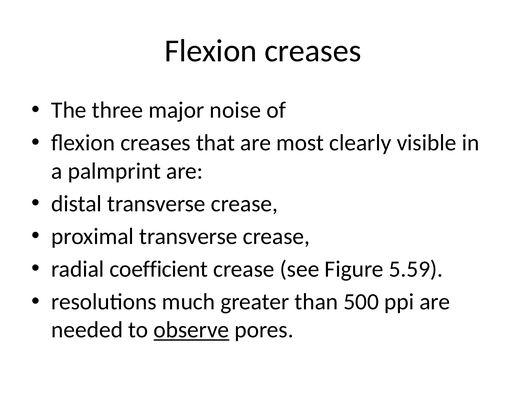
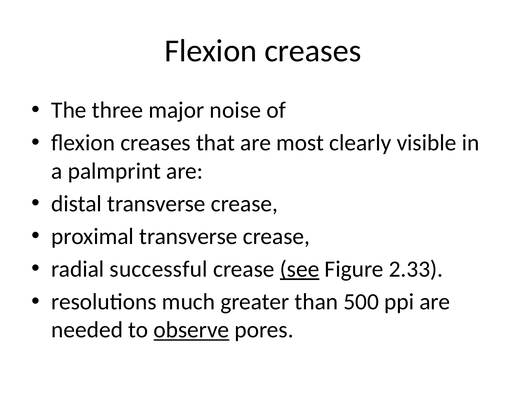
coefficient: coefficient -> successful
see underline: none -> present
5.59: 5.59 -> 2.33
